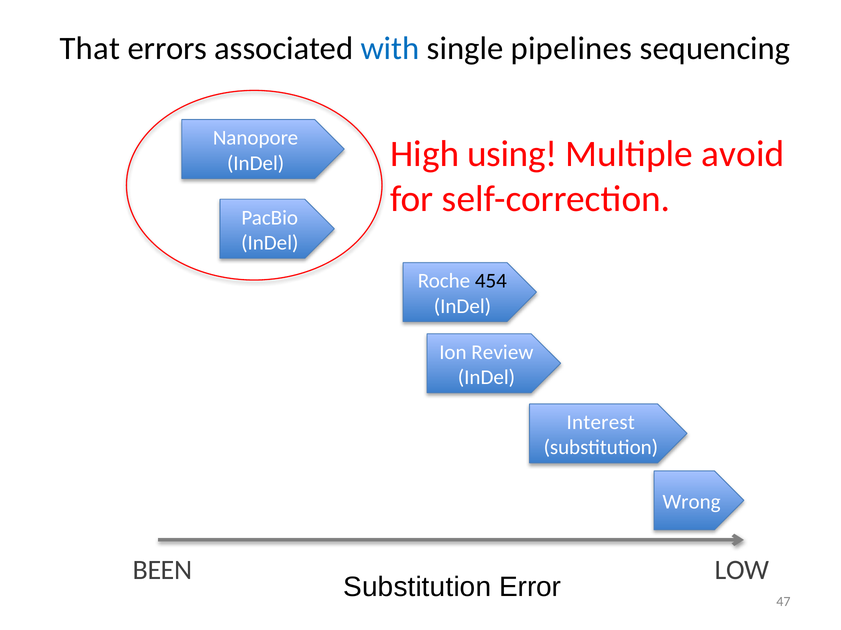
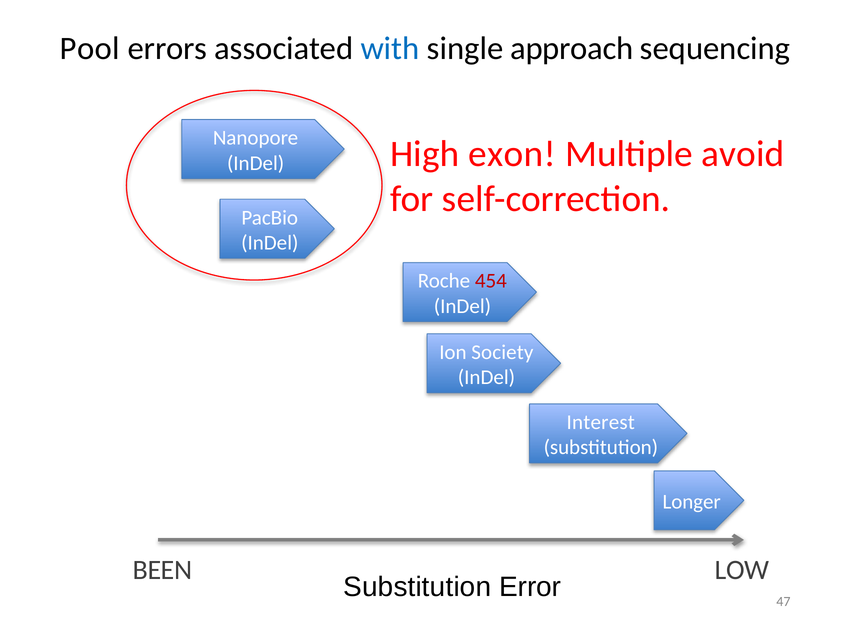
That: That -> Pool
pipelines: pipelines -> approach
using: using -> exon
454 colour: black -> red
Review: Review -> Society
Wrong: Wrong -> Longer
